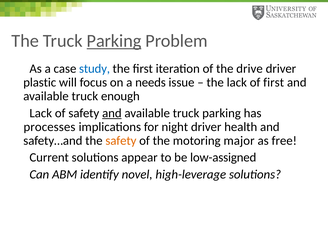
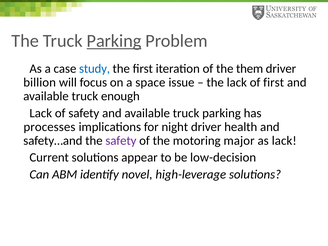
drive: drive -> them
plastic: plastic -> billion
needs: needs -> space
and at (112, 113) underline: present -> none
safety at (121, 141) colour: orange -> purple
as free: free -> lack
low-assigned: low-assigned -> low-decision
